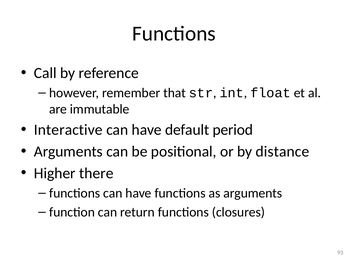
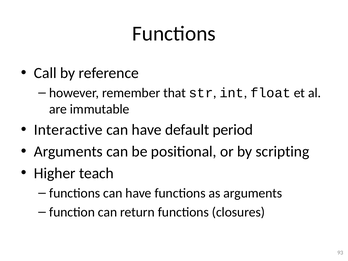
distance: distance -> scripting
there: there -> teach
